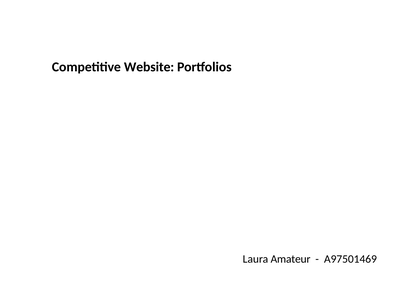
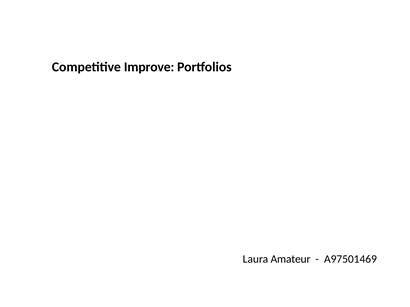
Website: Website -> Improve
